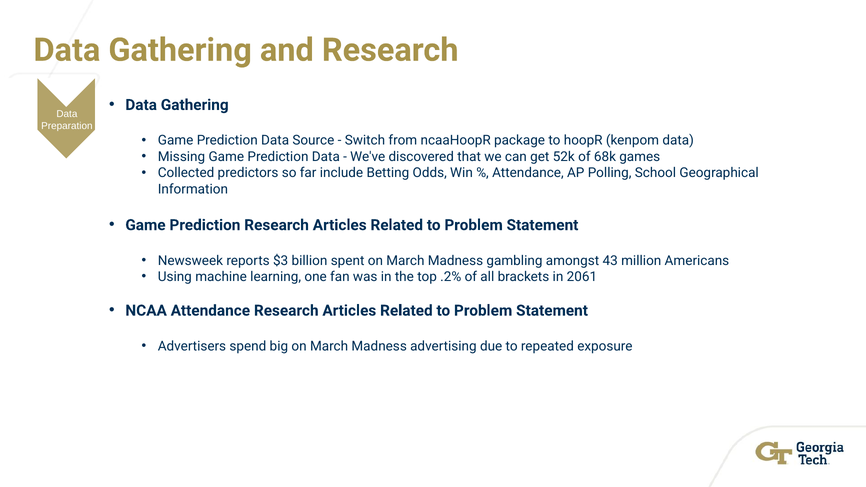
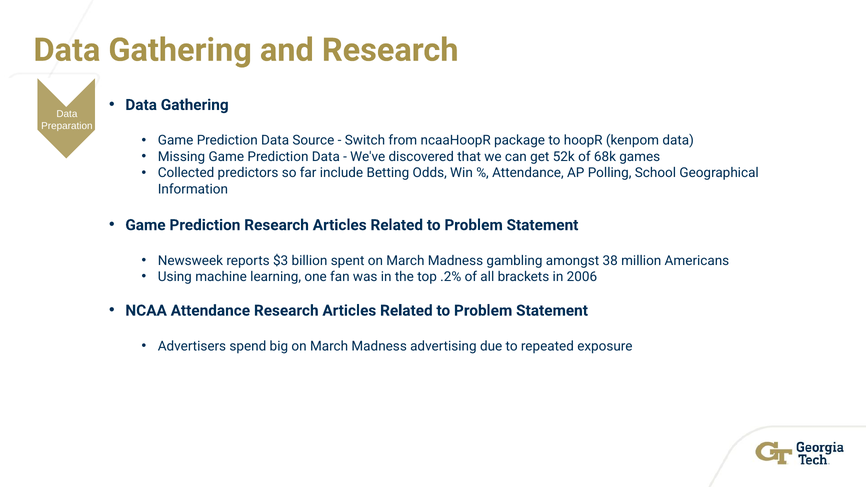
43: 43 -> 38
2061: 2061 -> 2006
